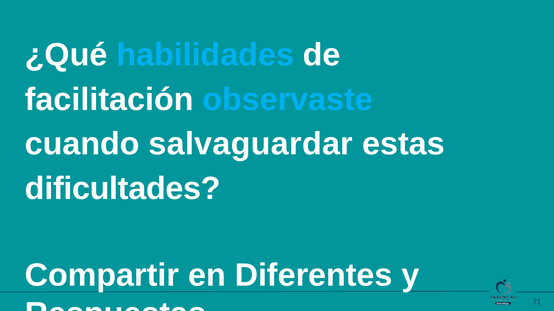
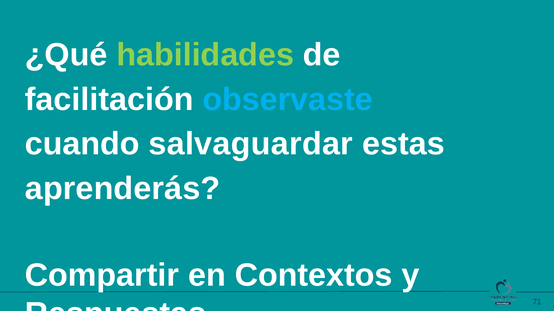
habilidades colour: light blue -> light green
dificultades: dificultades -> aprenderás
Diferentes: Diferentes -> Contextos
